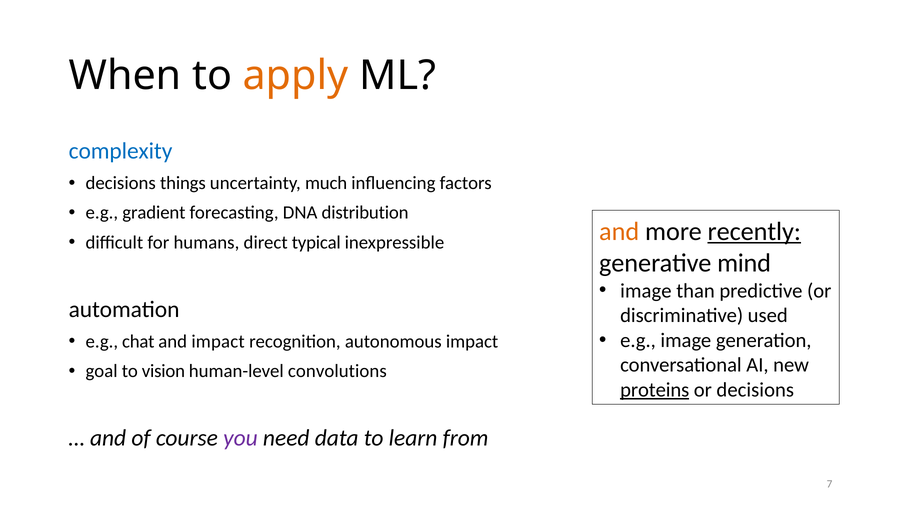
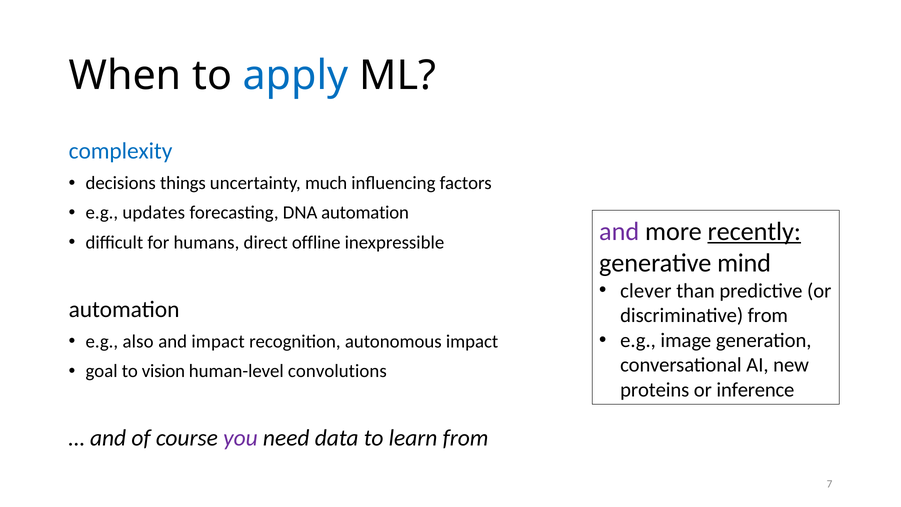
apply colour: orange -> blue
gradient: gradient -> updates
DNA distribution: distribution -> automation
and at (619, 231) colour: orange -> purple
typical: typical -> offline
image at (646, 291): image -> clever
discriminative used: used -> from
chat: chat -> also
proteins underline: present -> none
or decisions: decisions -> inference
